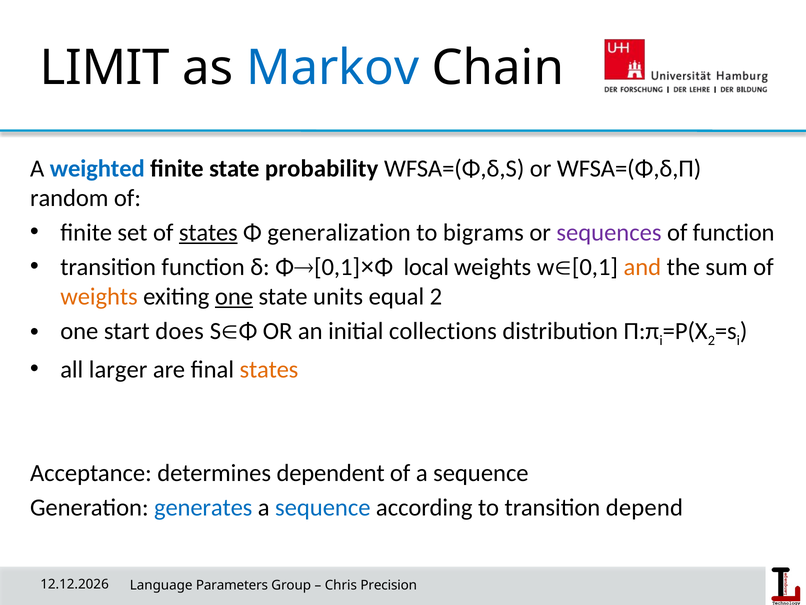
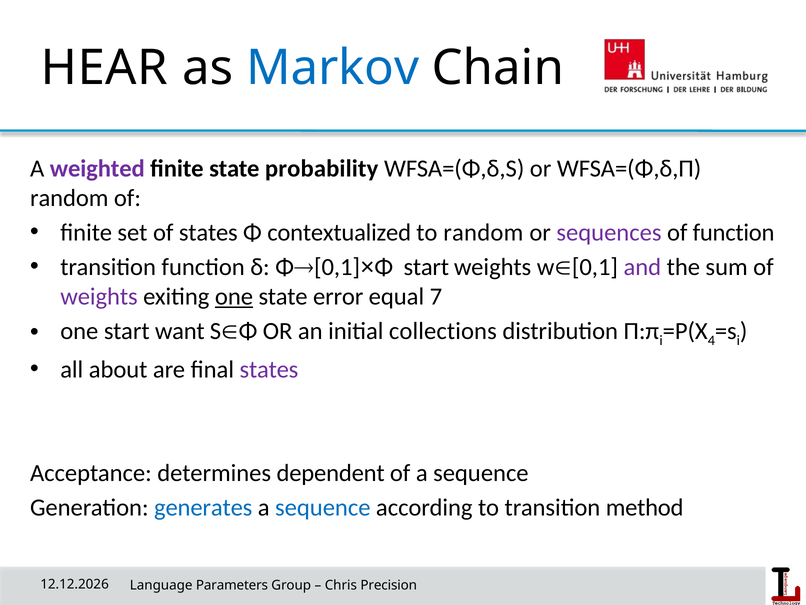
LIMIT: LIMIT -> HEAR
weighted colour: blue -> purple
states at (208, 232) underline: present -> none
generalization: generalization -> contextualized
to bigrams: bigrams -> random
Φ[0,1]×Φ local: local -> start
and colour: orange -> purple
weights at (99, 296) colour: orange -> purple
units: units -> error
equal 2: 2 -> 7
does: does -> want
2 at (711, 340): 2 -> 4
larger: larger -> about
states at (269, 369) colour: orange -> purple
depend: depend -> method
